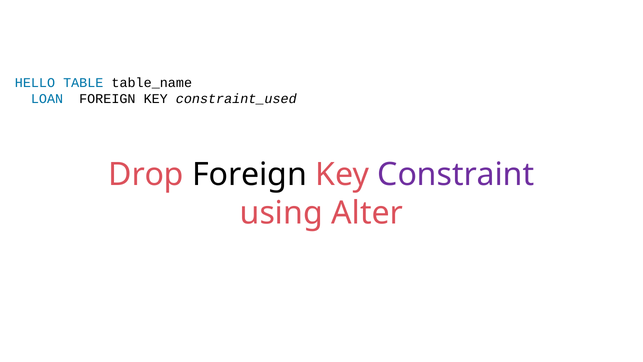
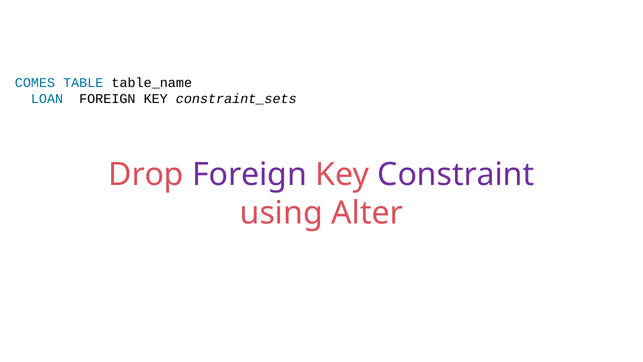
HELLO: HELLO -> COMES
constraint_used: constraint_used -> constraint_sets
Foreign at (250, 174) colour: black -> purple
